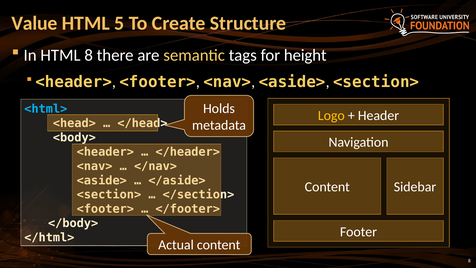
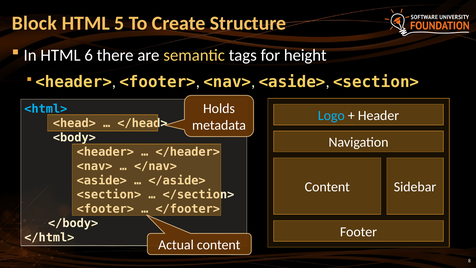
Value: Value -> Block
HTML 8: 8 -> 6
Logo colour: yellow -> light blue
